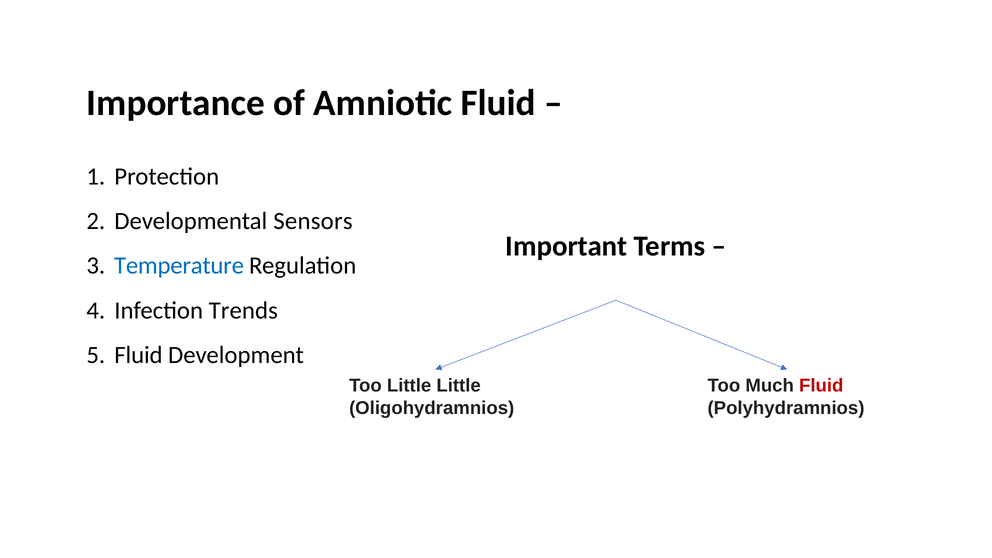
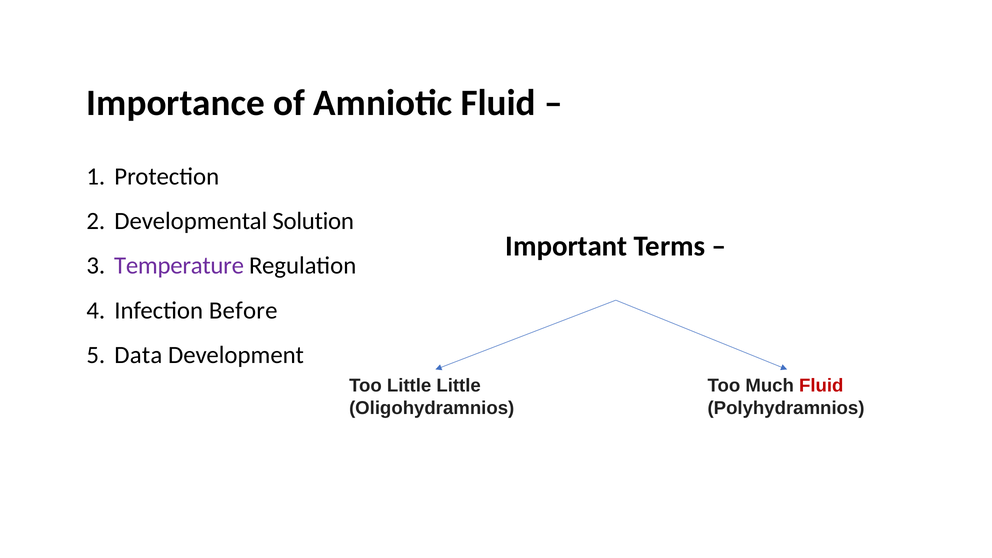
Sensors: Sensors -> Solution
Temperature colour: blue -> purple
Trends: Trends -> Before
Fluid at (138, 355): Fluid -> Data
